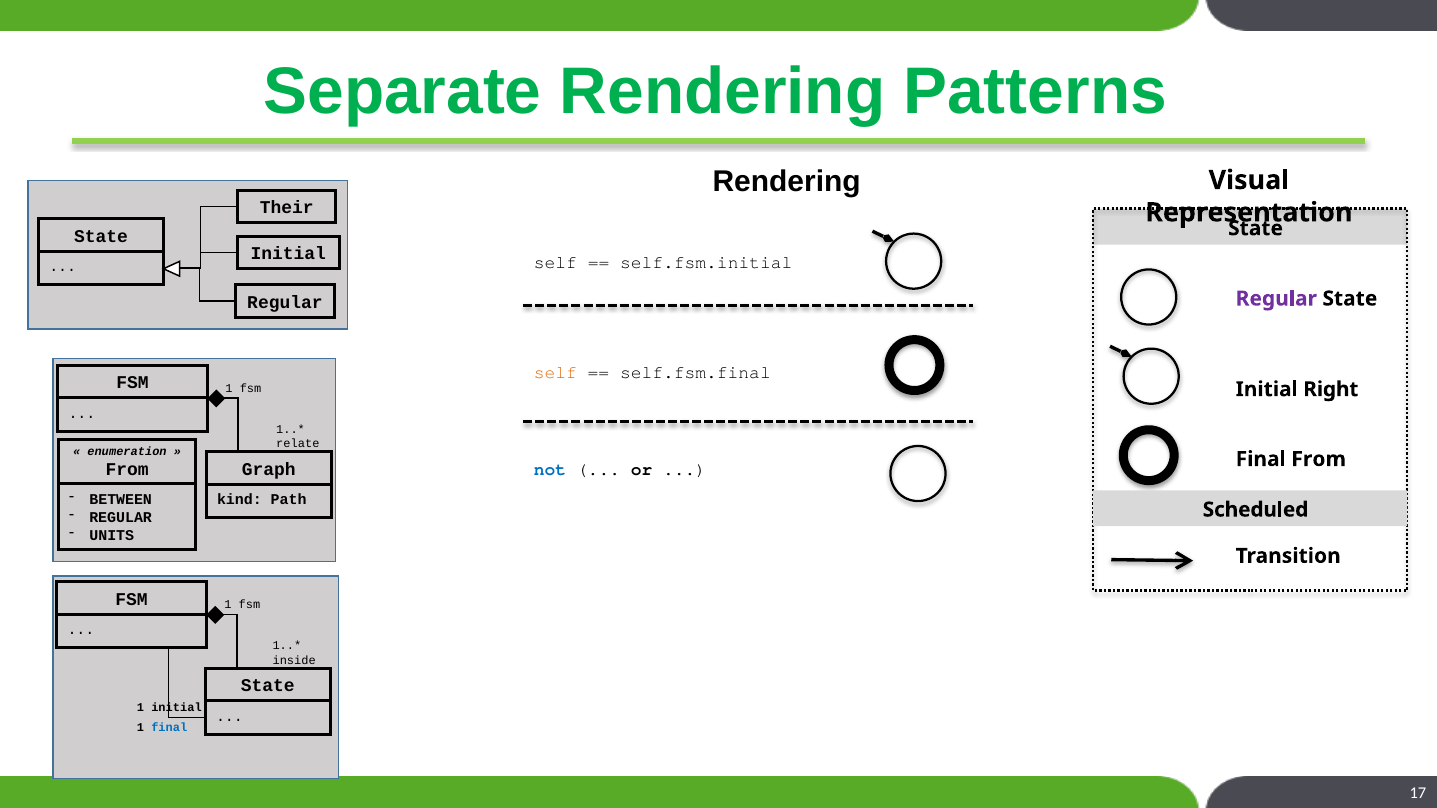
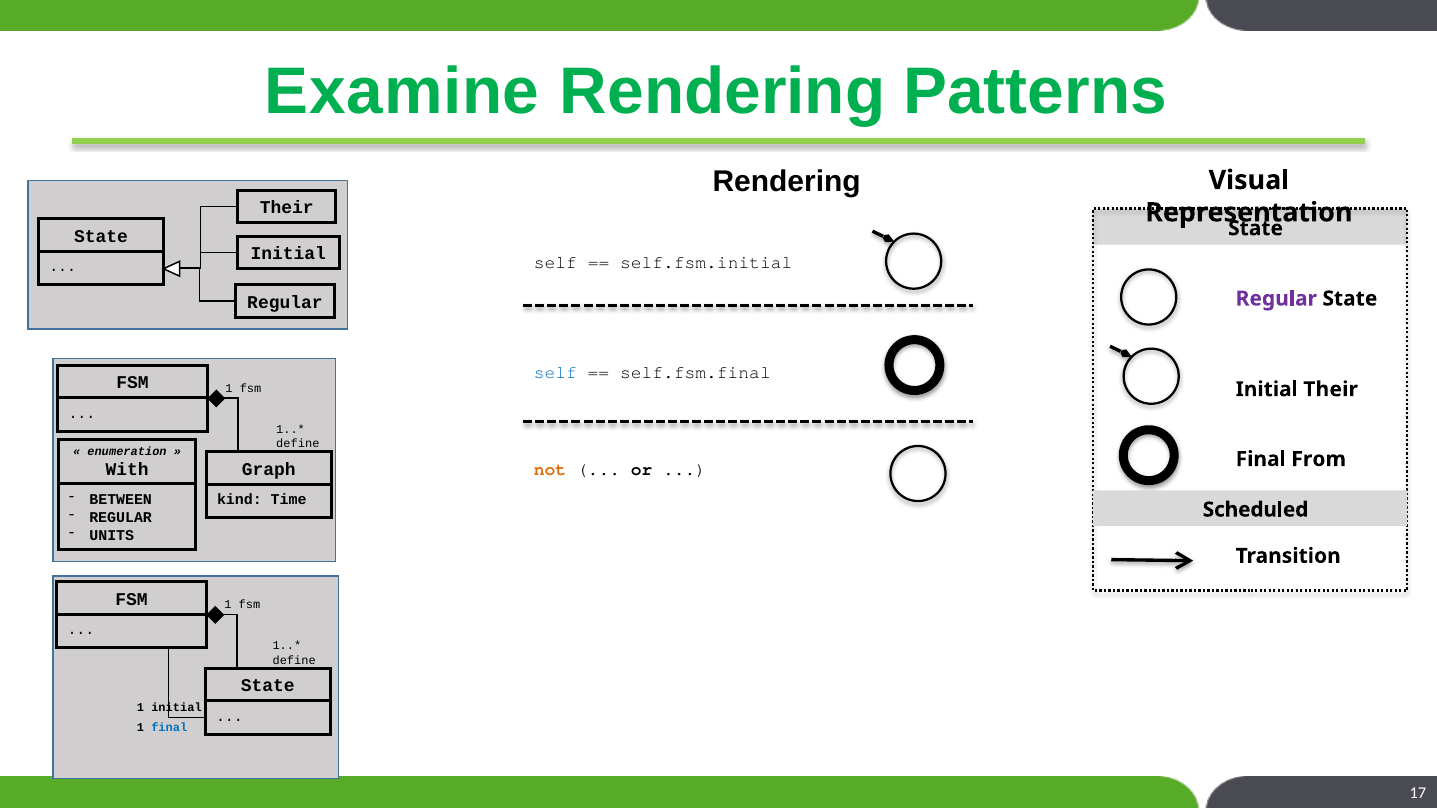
Separate: Separate -> Examine
self at (555, 372) colour: orange -> blue
Initial Right: Right -> Their
relate at (298, 444): relate -> define
not colour: blue -> orange
From at (127, 470): From -> With
Path: Path -> Time
inside at (294, 661): inside -> define
